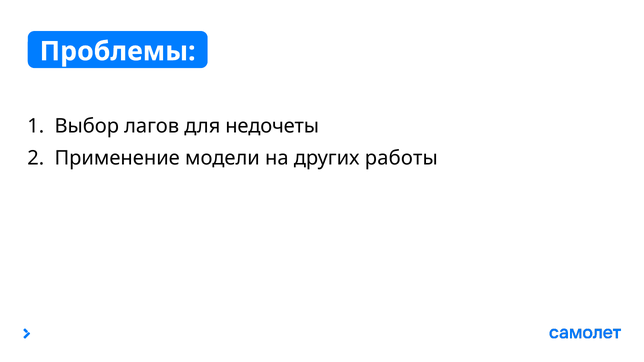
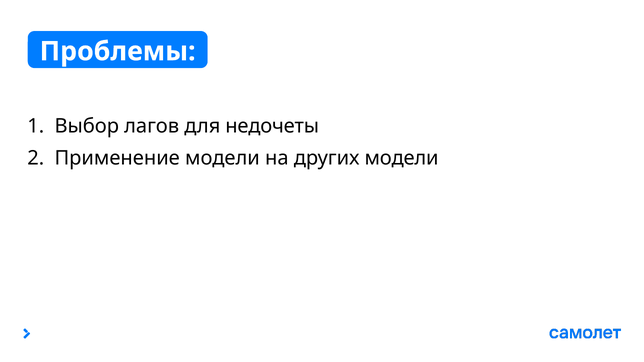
других работы: работы -> модели
